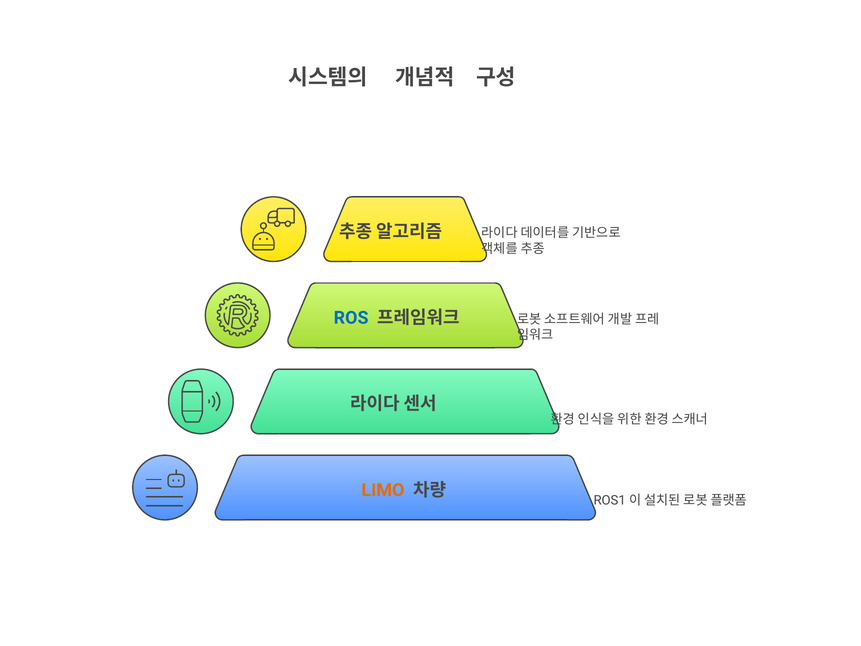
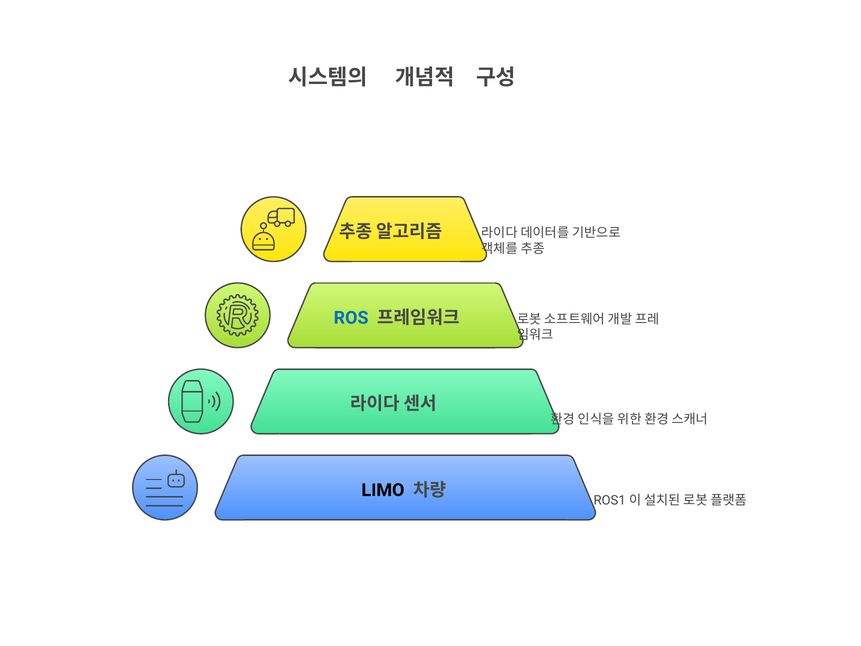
LIMO colour: orange -> black
